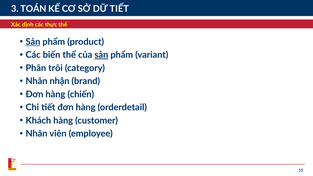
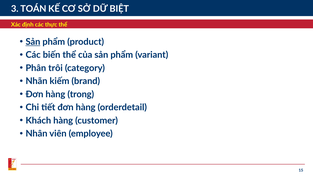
DỮ TIẾT: TIẾT -> BIỆT
sản at (101, 55) underline: present -> none
nhận: nhận -> kiếm
chiến: chiến -> trong
